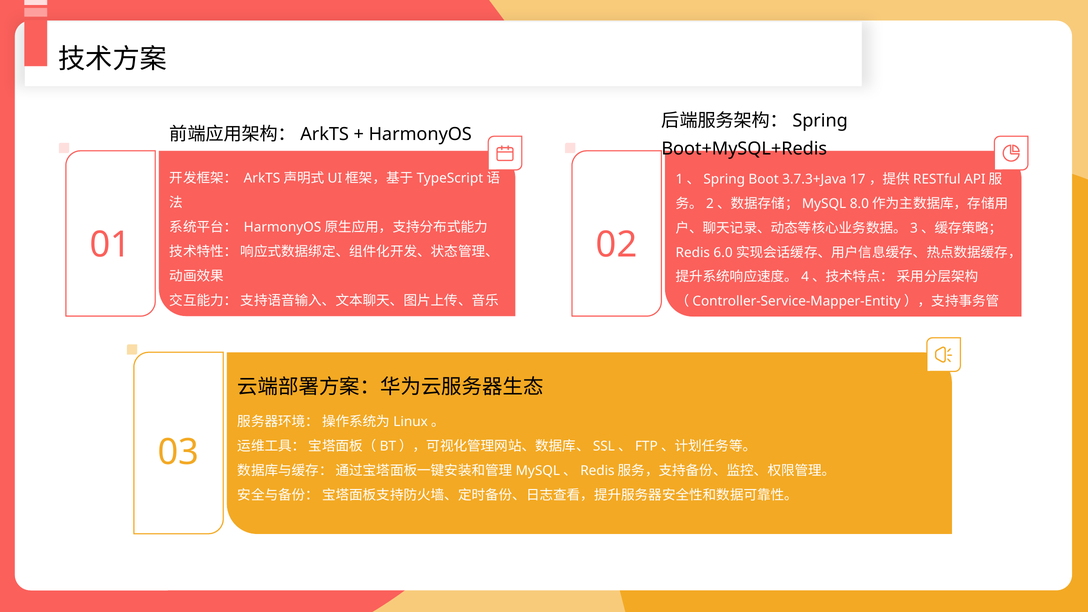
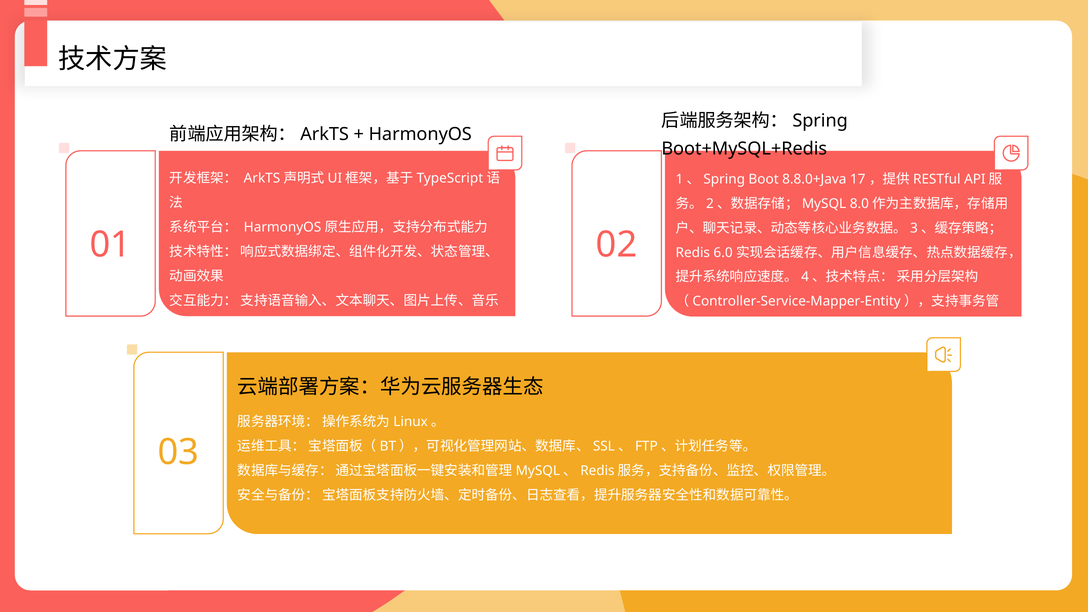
3.7.3+Java: 3.7.3+Java -> 8.8.0+Java
